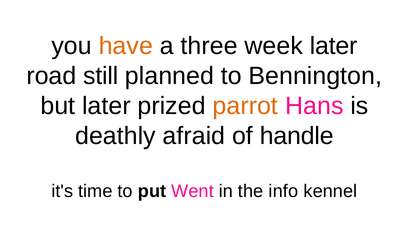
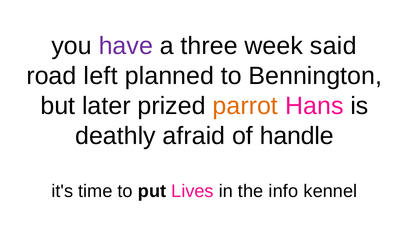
have colour: orange -> purple
week later: later -> said
still: still -> left
Went: Went -> Lives
